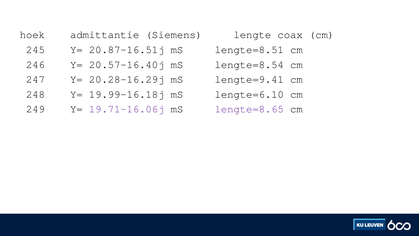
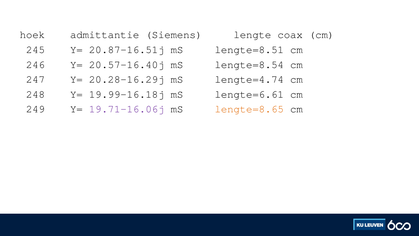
lengte=9.41: lengte=9.41 -> lengte=4.74
lengte=6.10: lengte=6.10 -> lengte=6.61
lengte=8.65 colour: purple -> orange
